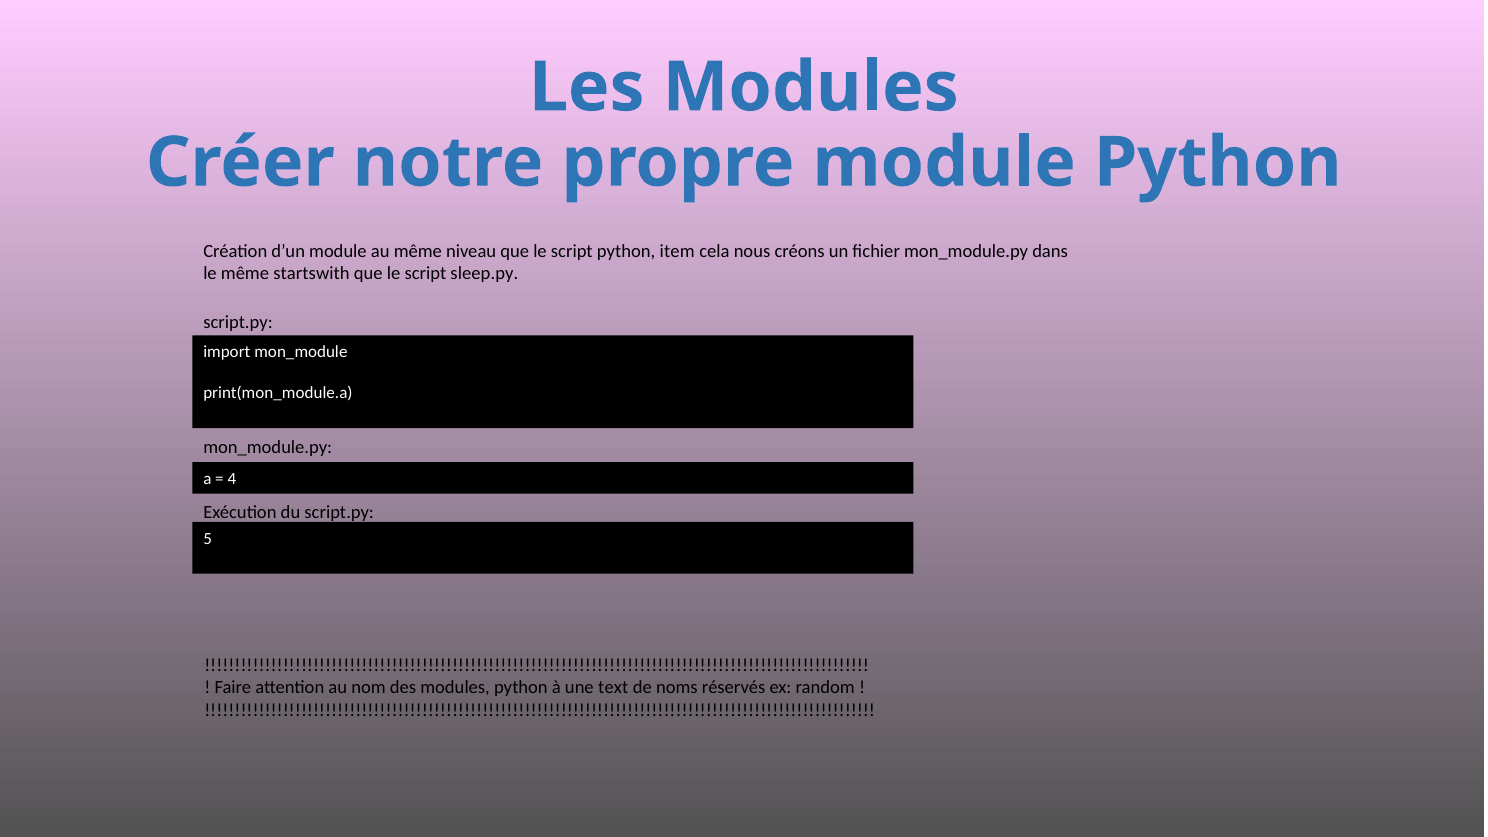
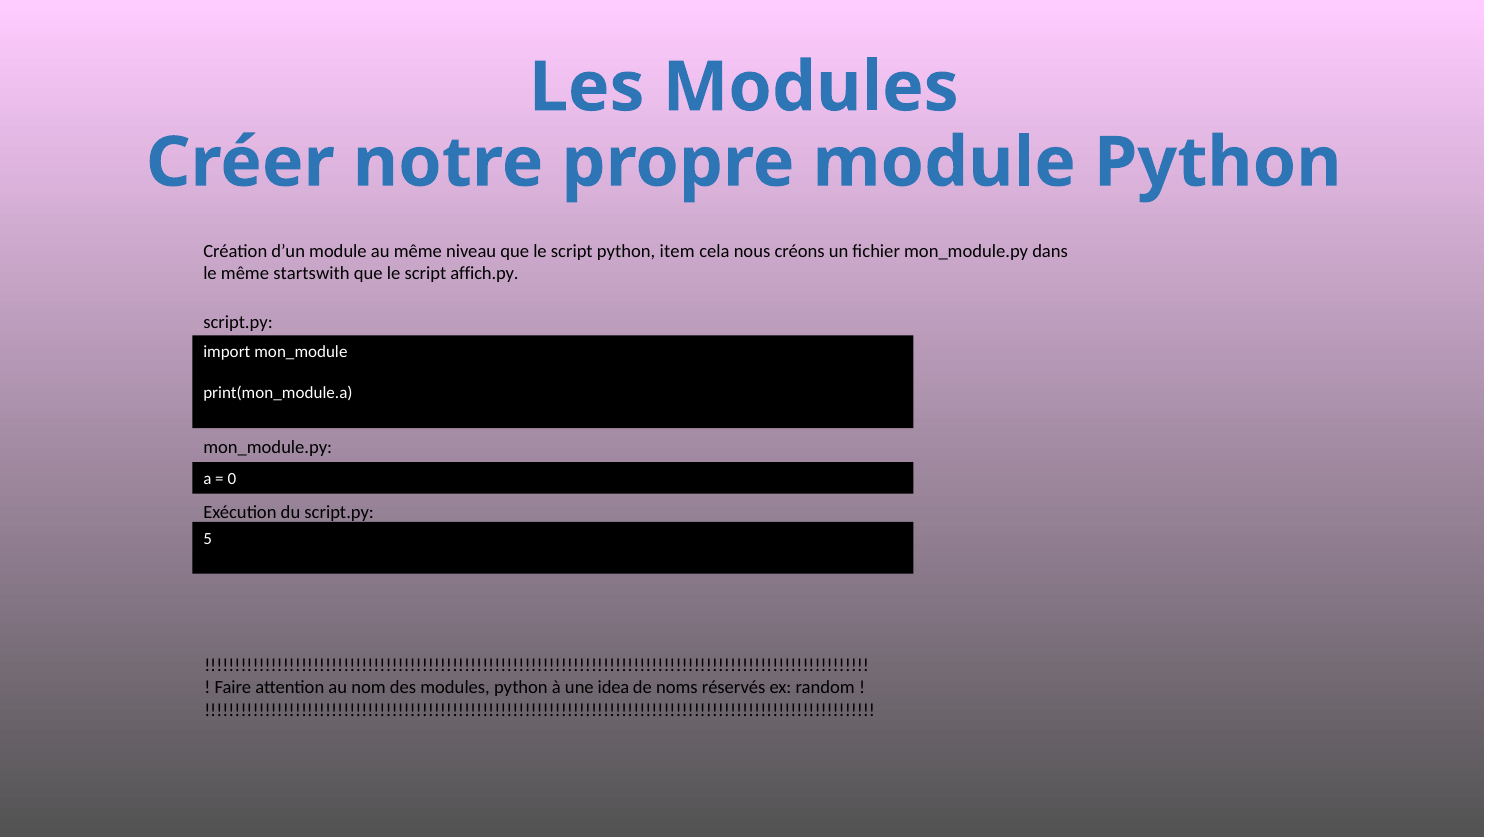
sleep.py: sleep.py -> affich.py
4: 4 -> 0
text: text -> idea
